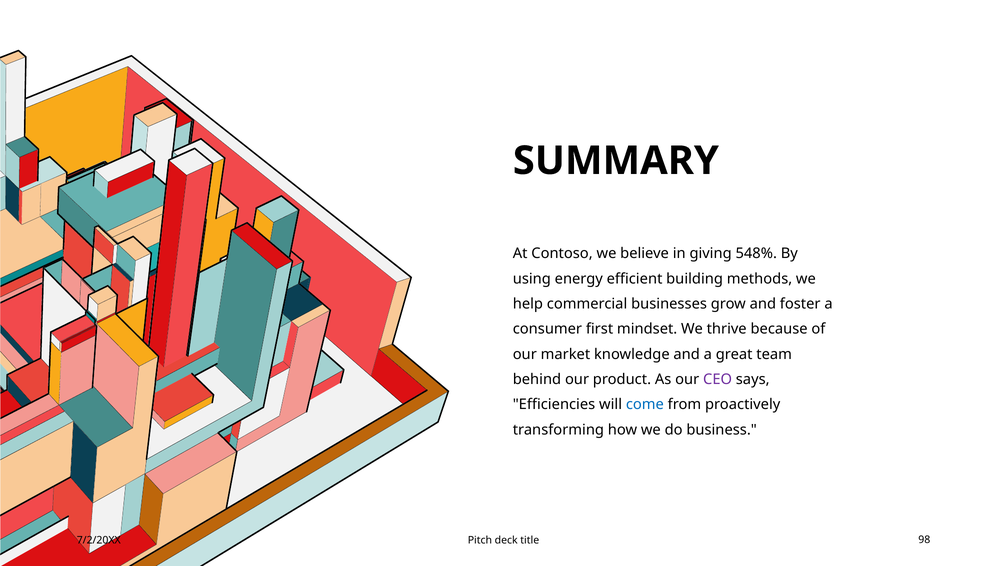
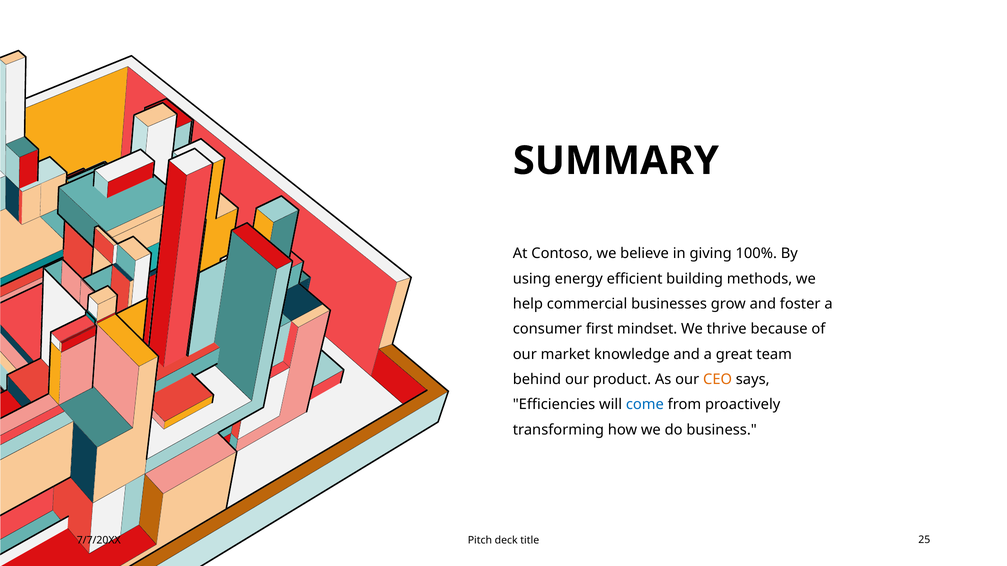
548%: 548% -> 100%
CEO colour: purple -> orange
7/2/20XX: 7/2/20XX -> 7/7/20XX
98: 98 -> 25
